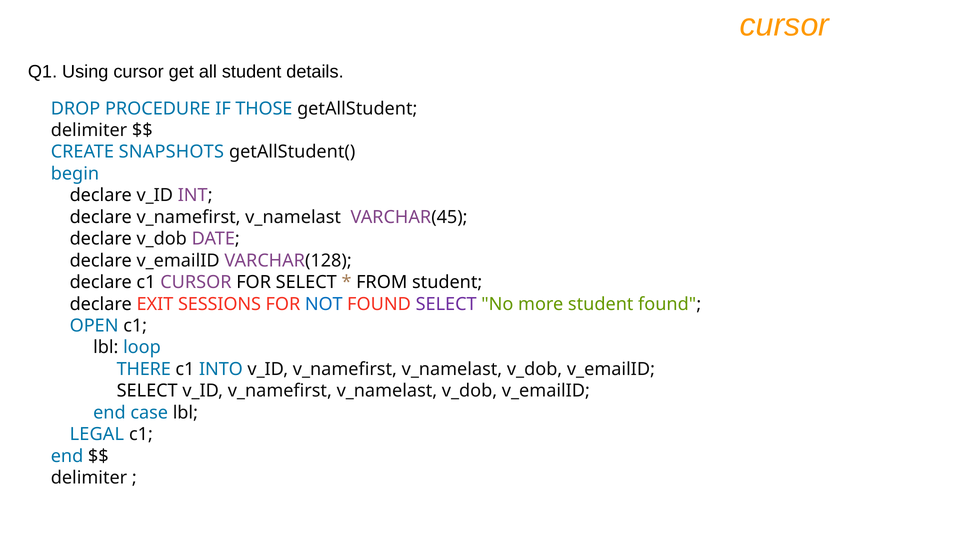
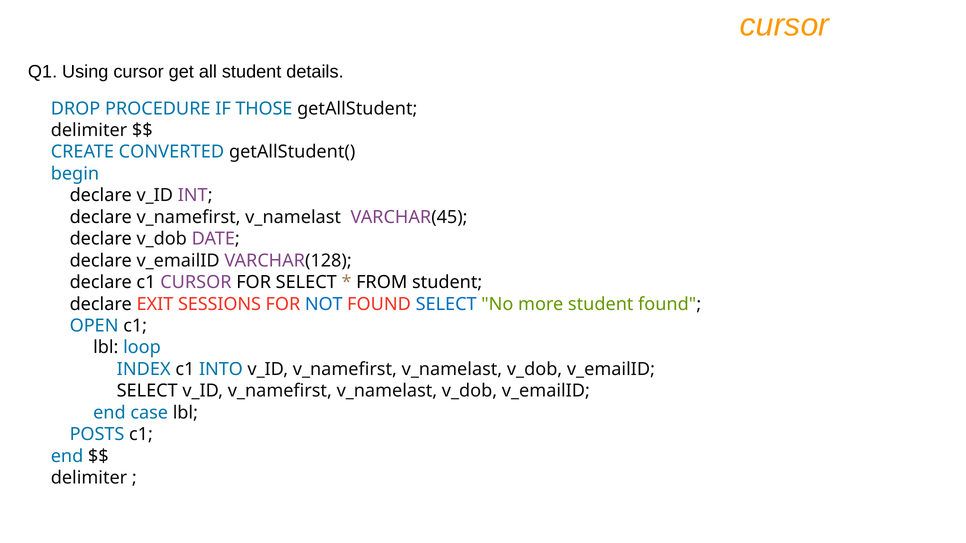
SNAPSHOTS: SNAPSHOTS -> CONVERTED
SELECT at (446, 304) colour: purple -> blue
THERE: THERE -> INDEX
LEGAL: LEGAL -> POSTS
